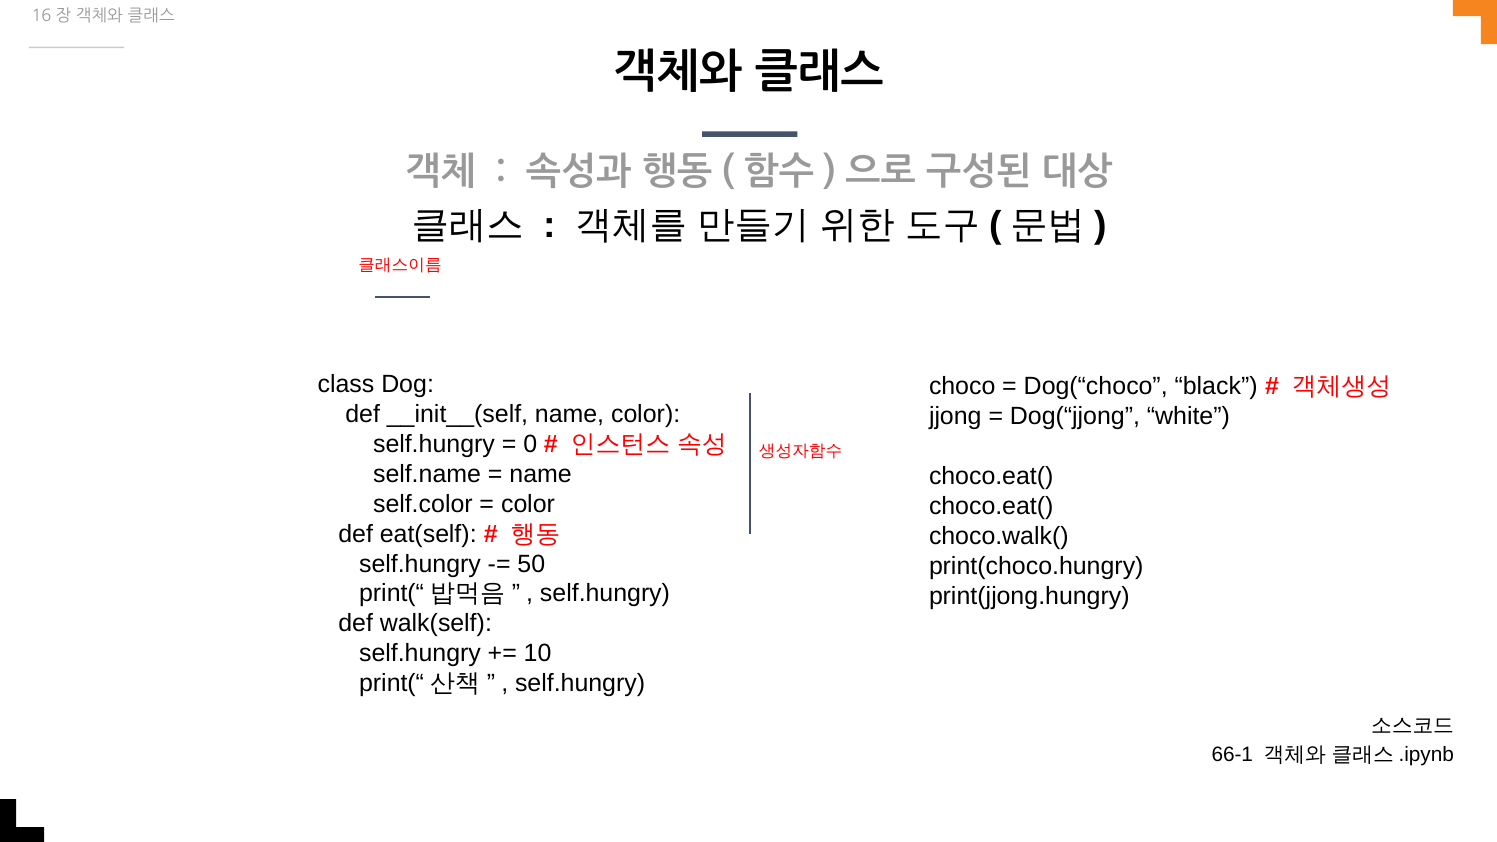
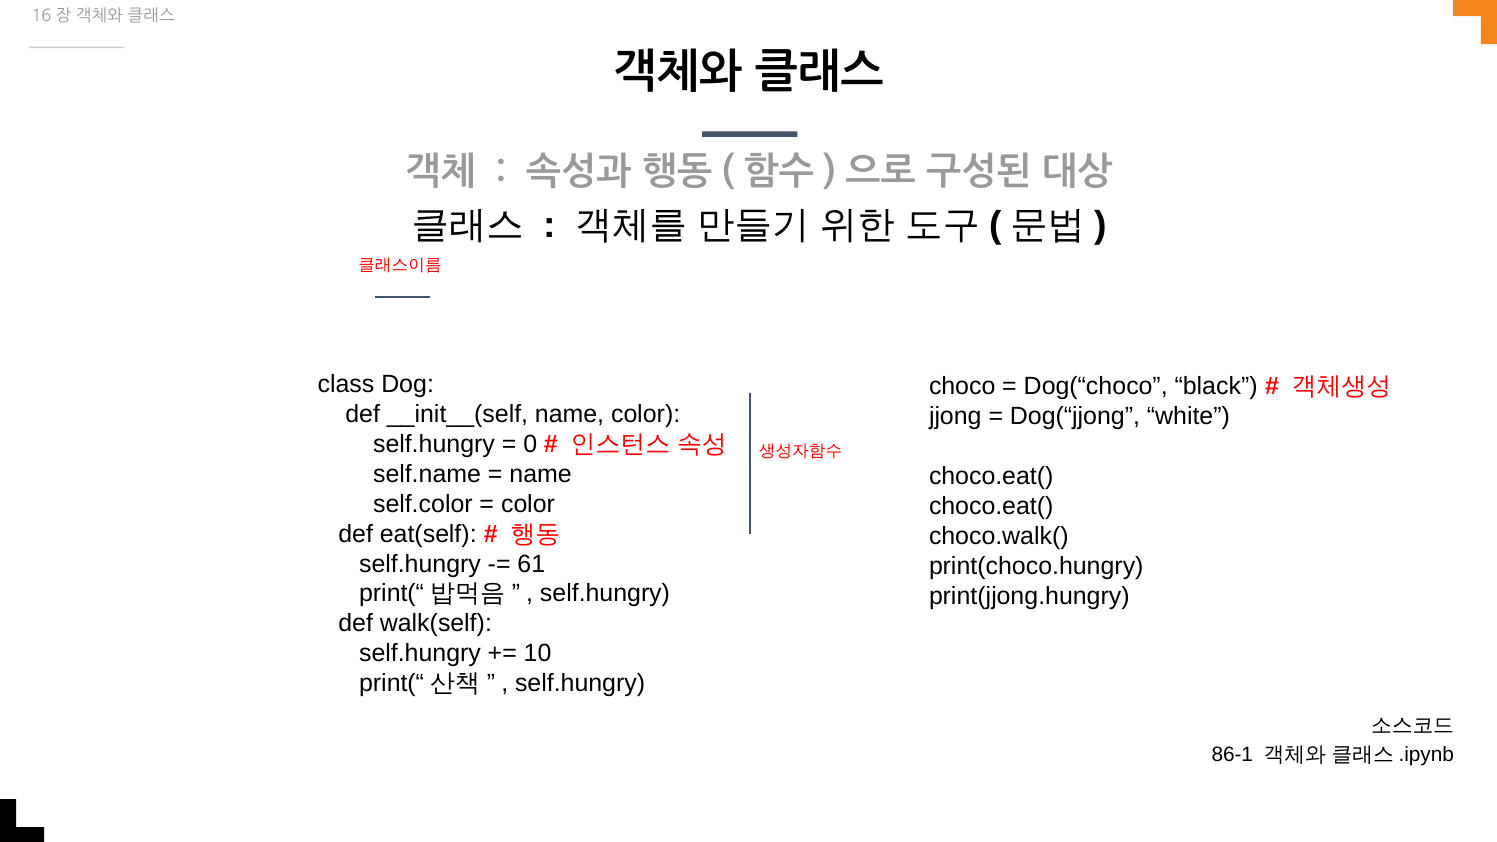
50: 50 -> 61
66-1: 66-1 -> 86-1
